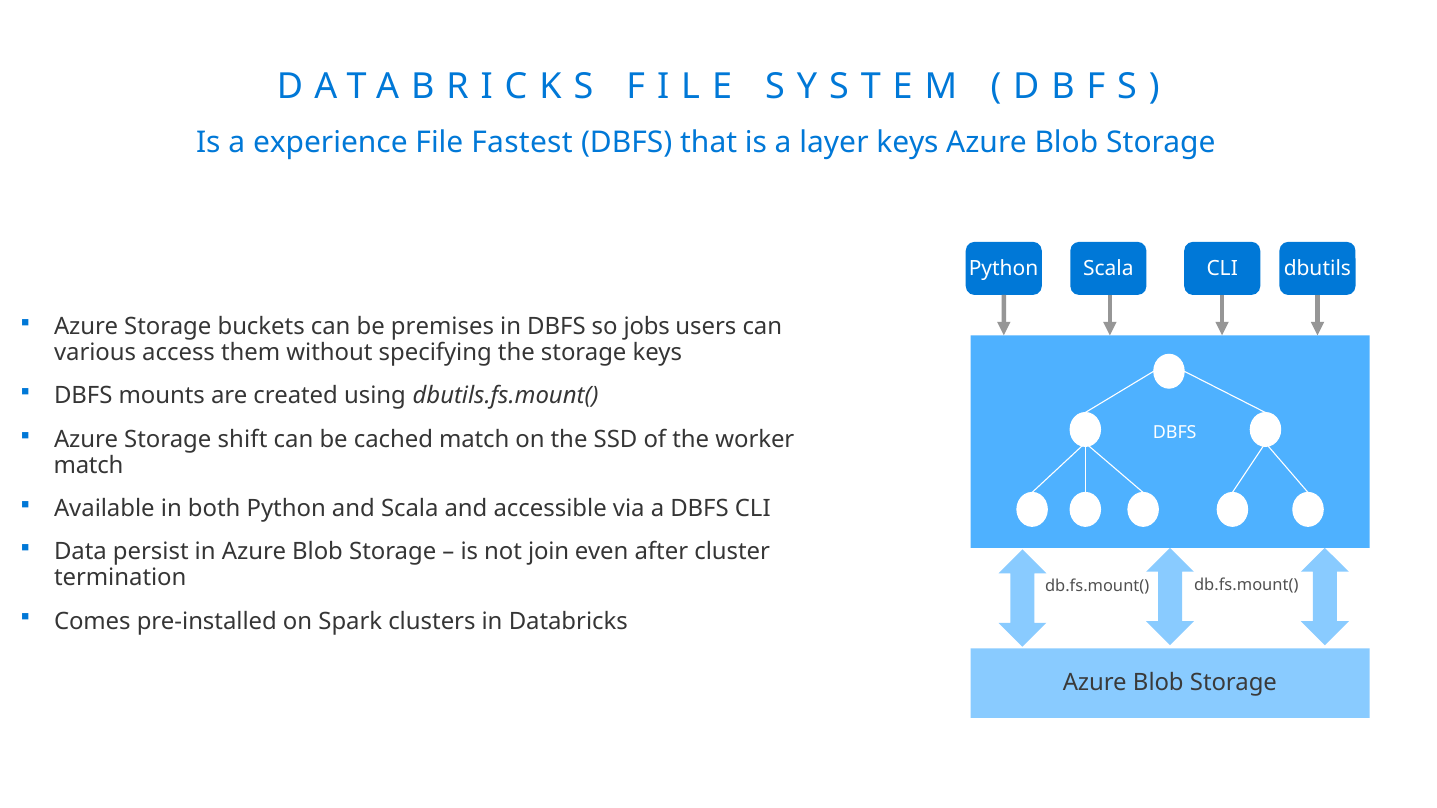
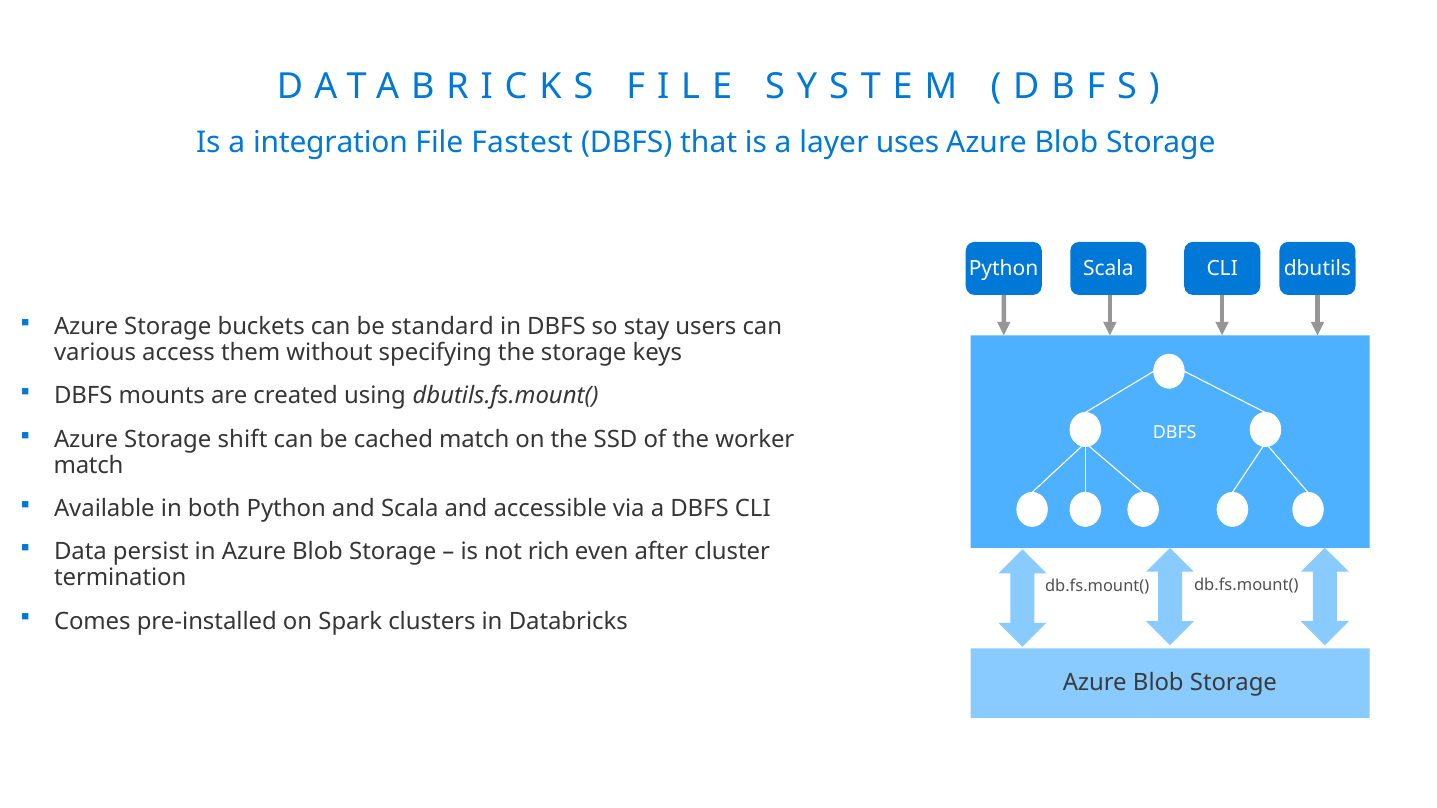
experience: experience -> integration
layer keys: keys -> uses
premises: premises -> standard
jobs: jobs -> stay
join: join -> rich
